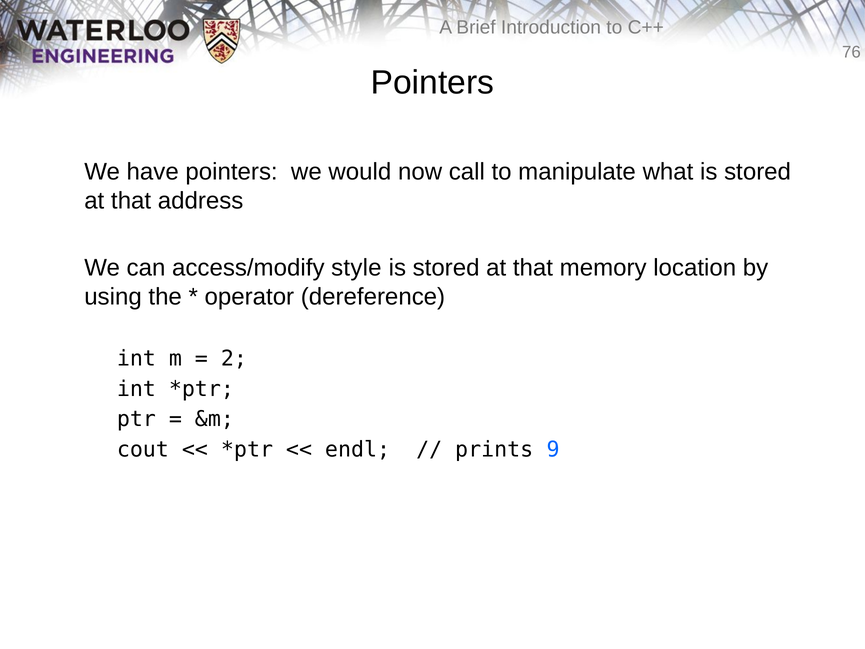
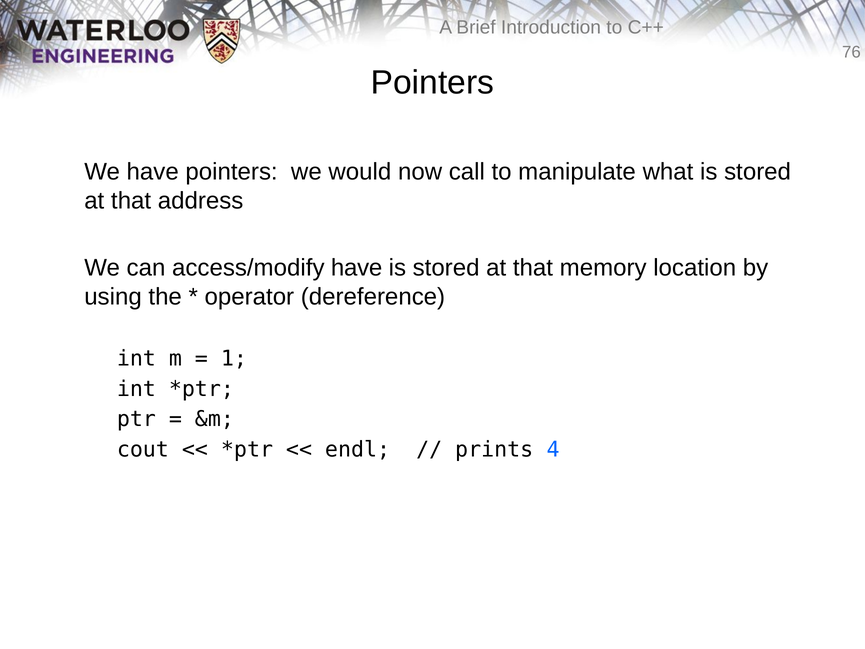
access/modify style: style -> have
2: 2 -> 1
9: 9 -> 4
